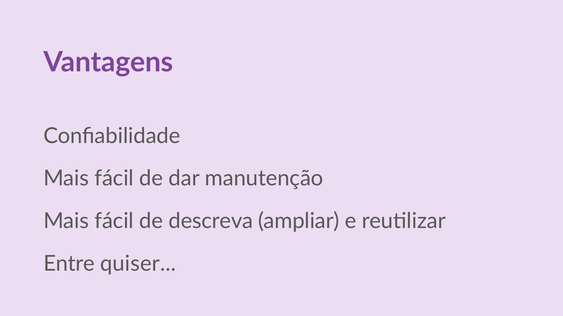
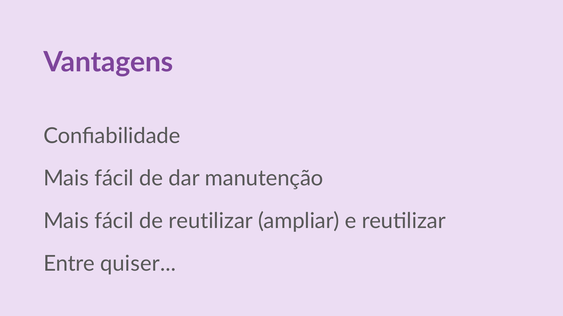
de descreva: descreva -> reutilizar
